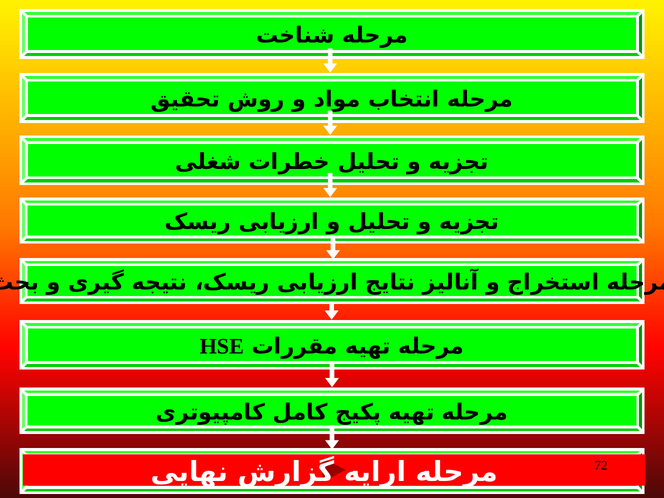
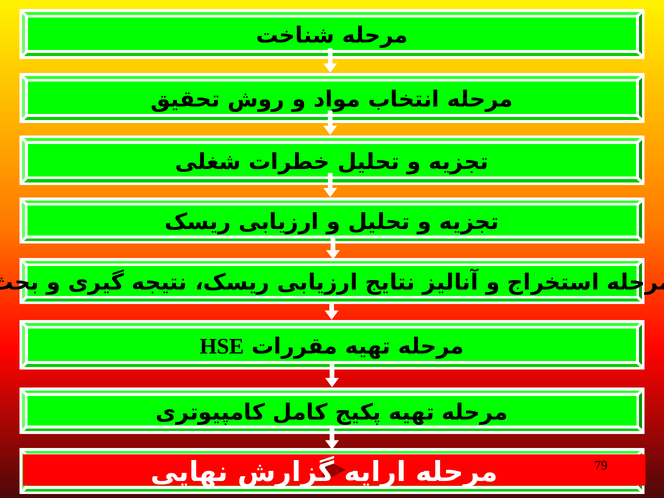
72: 72 -> 79
